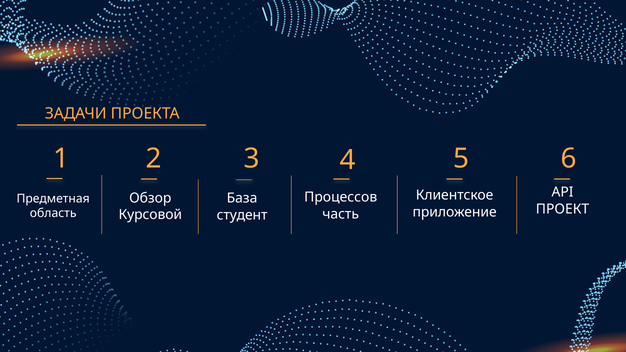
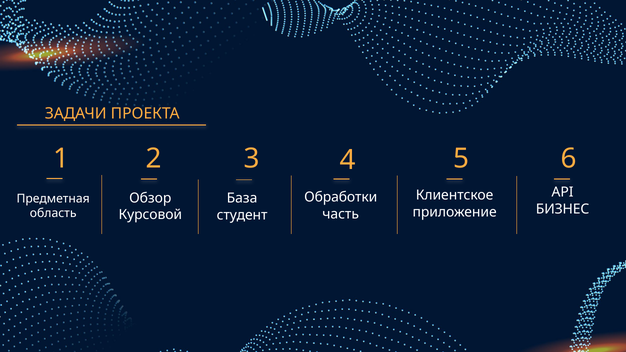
Процессов: Процессов -> Обработки
ПРОЕКТ: ПРОЕКТ -> БИЗНЕС
